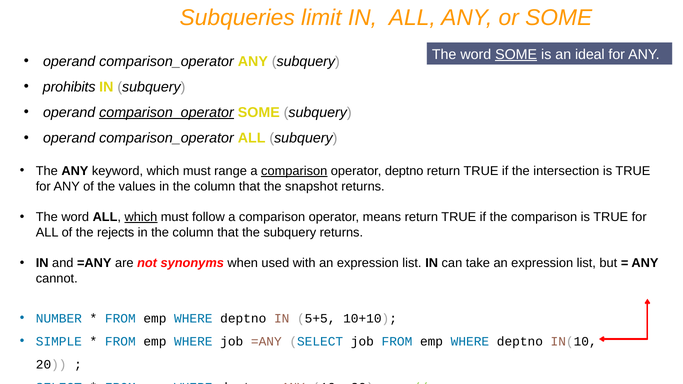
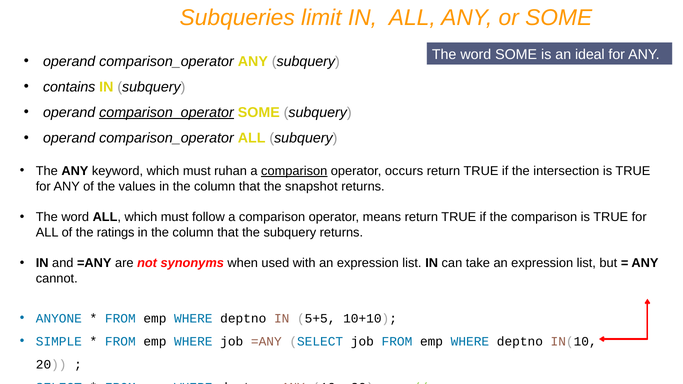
SOME at (516, 55) underline: present -> none
prohibits: prohibits -> contains
range: range -> ruhan
operator deptno: deptno -> occurs
which at (141, 217) underline: present -> none
rejects: rejects -> ratings
NUMBER: NUMBER -> ANYONE
